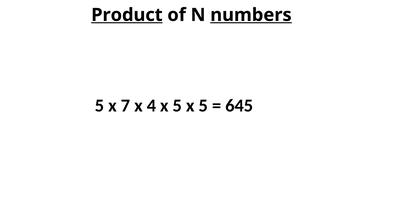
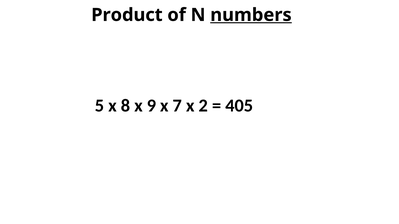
Product underline: present -> none
7: 7 -> 8
4: 4 -> 9
5 at (177, 106): 5 -> 7
5 at (203, 106): 5 -> 2
645: 645 -> 405
